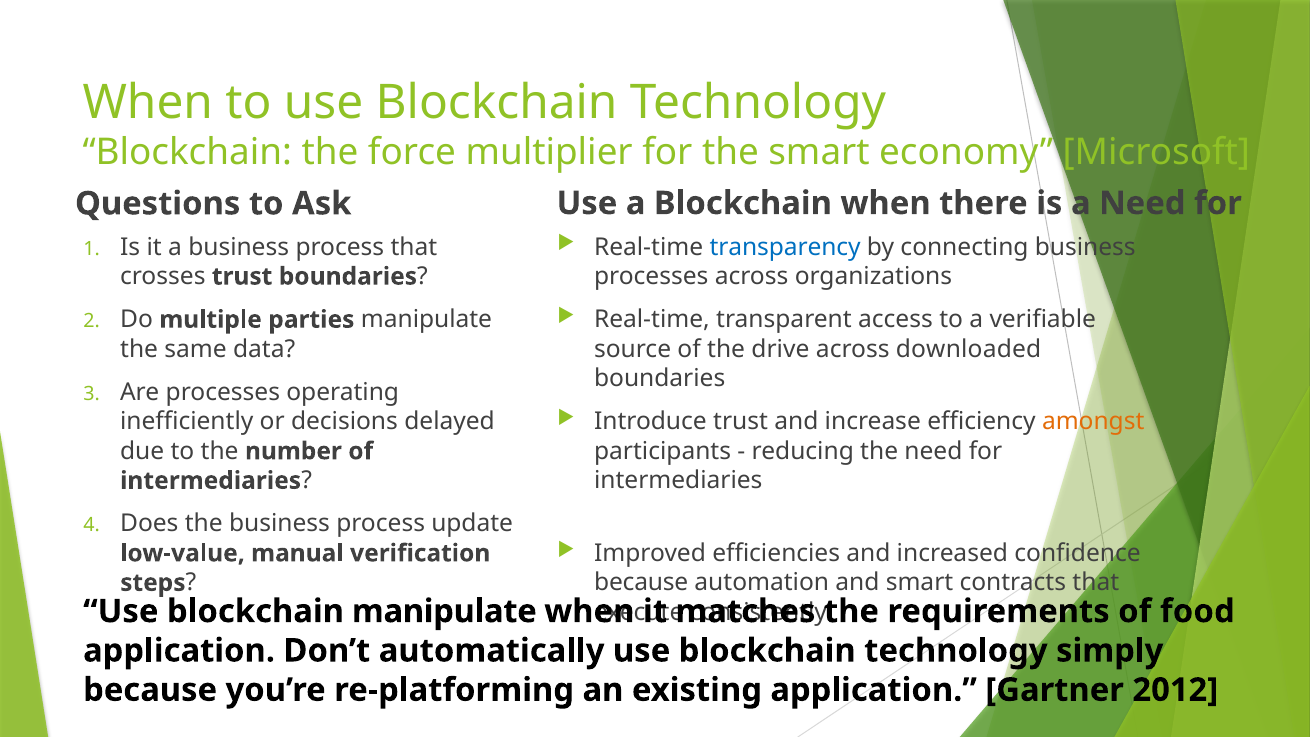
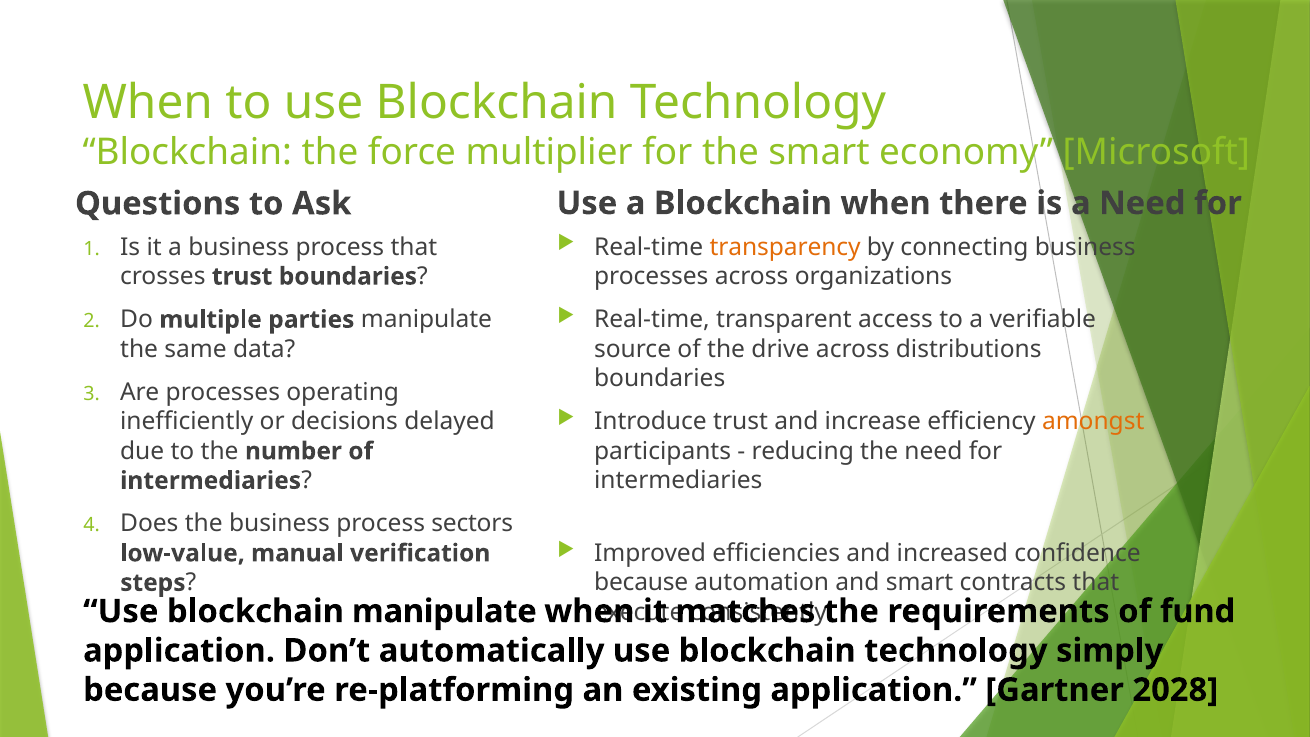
transparency colour: blue -> orange
downloaded: downloaded -> distributions
update: update -> sectors
food: food -> fund
2012: 2012 -> 2028
